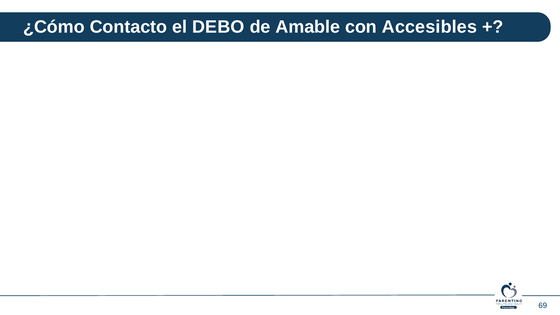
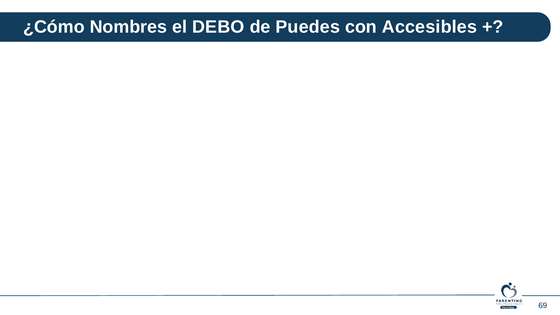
Contacto: Contacto -> Nombres
Amable: Amable -> Puedes
